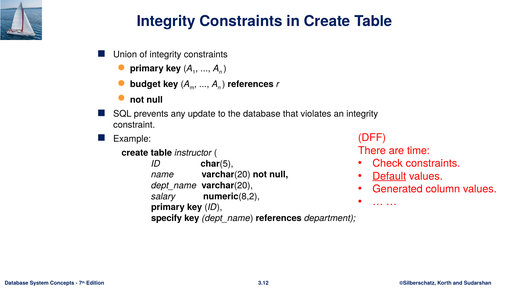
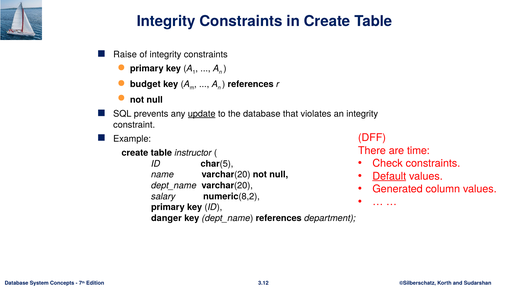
Union: Union -> Raise
update underline: none -> present
specify: specify -> danger
